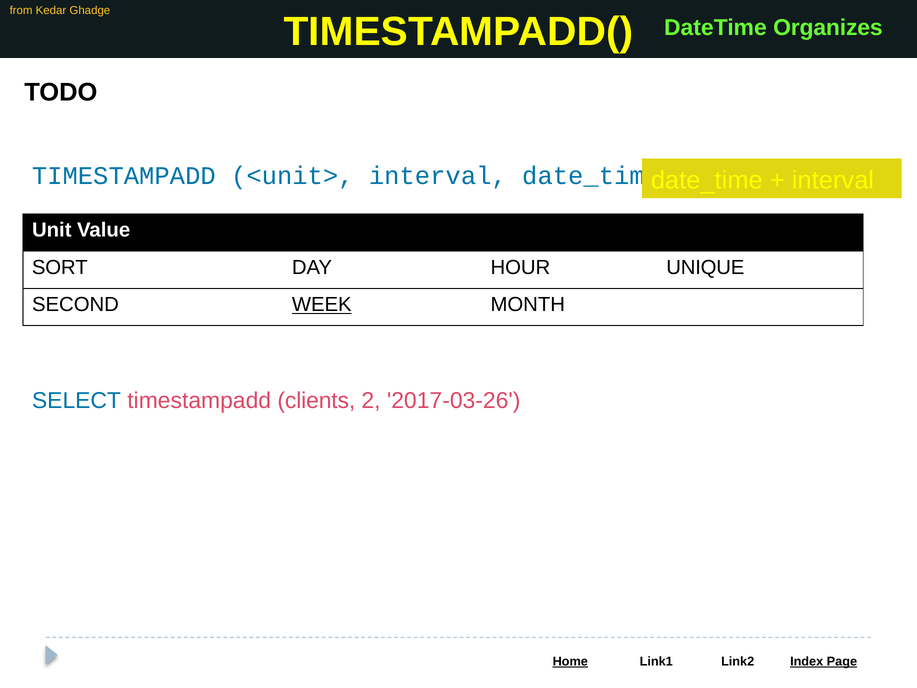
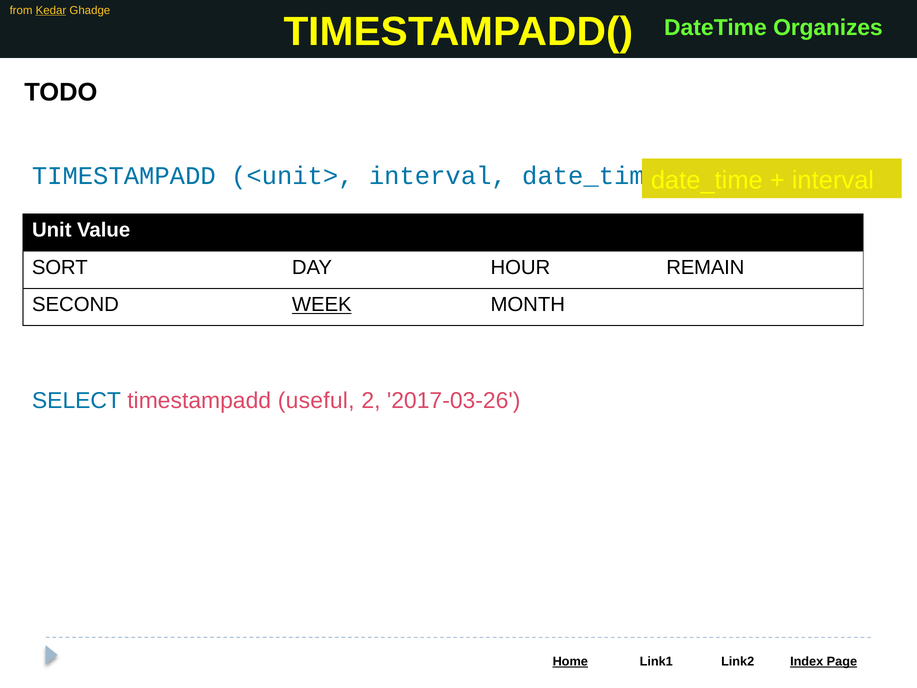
Kedar underline: none -> present
UNIQUE: UNIQUE -> REMAIN
clients: clients -> useful
